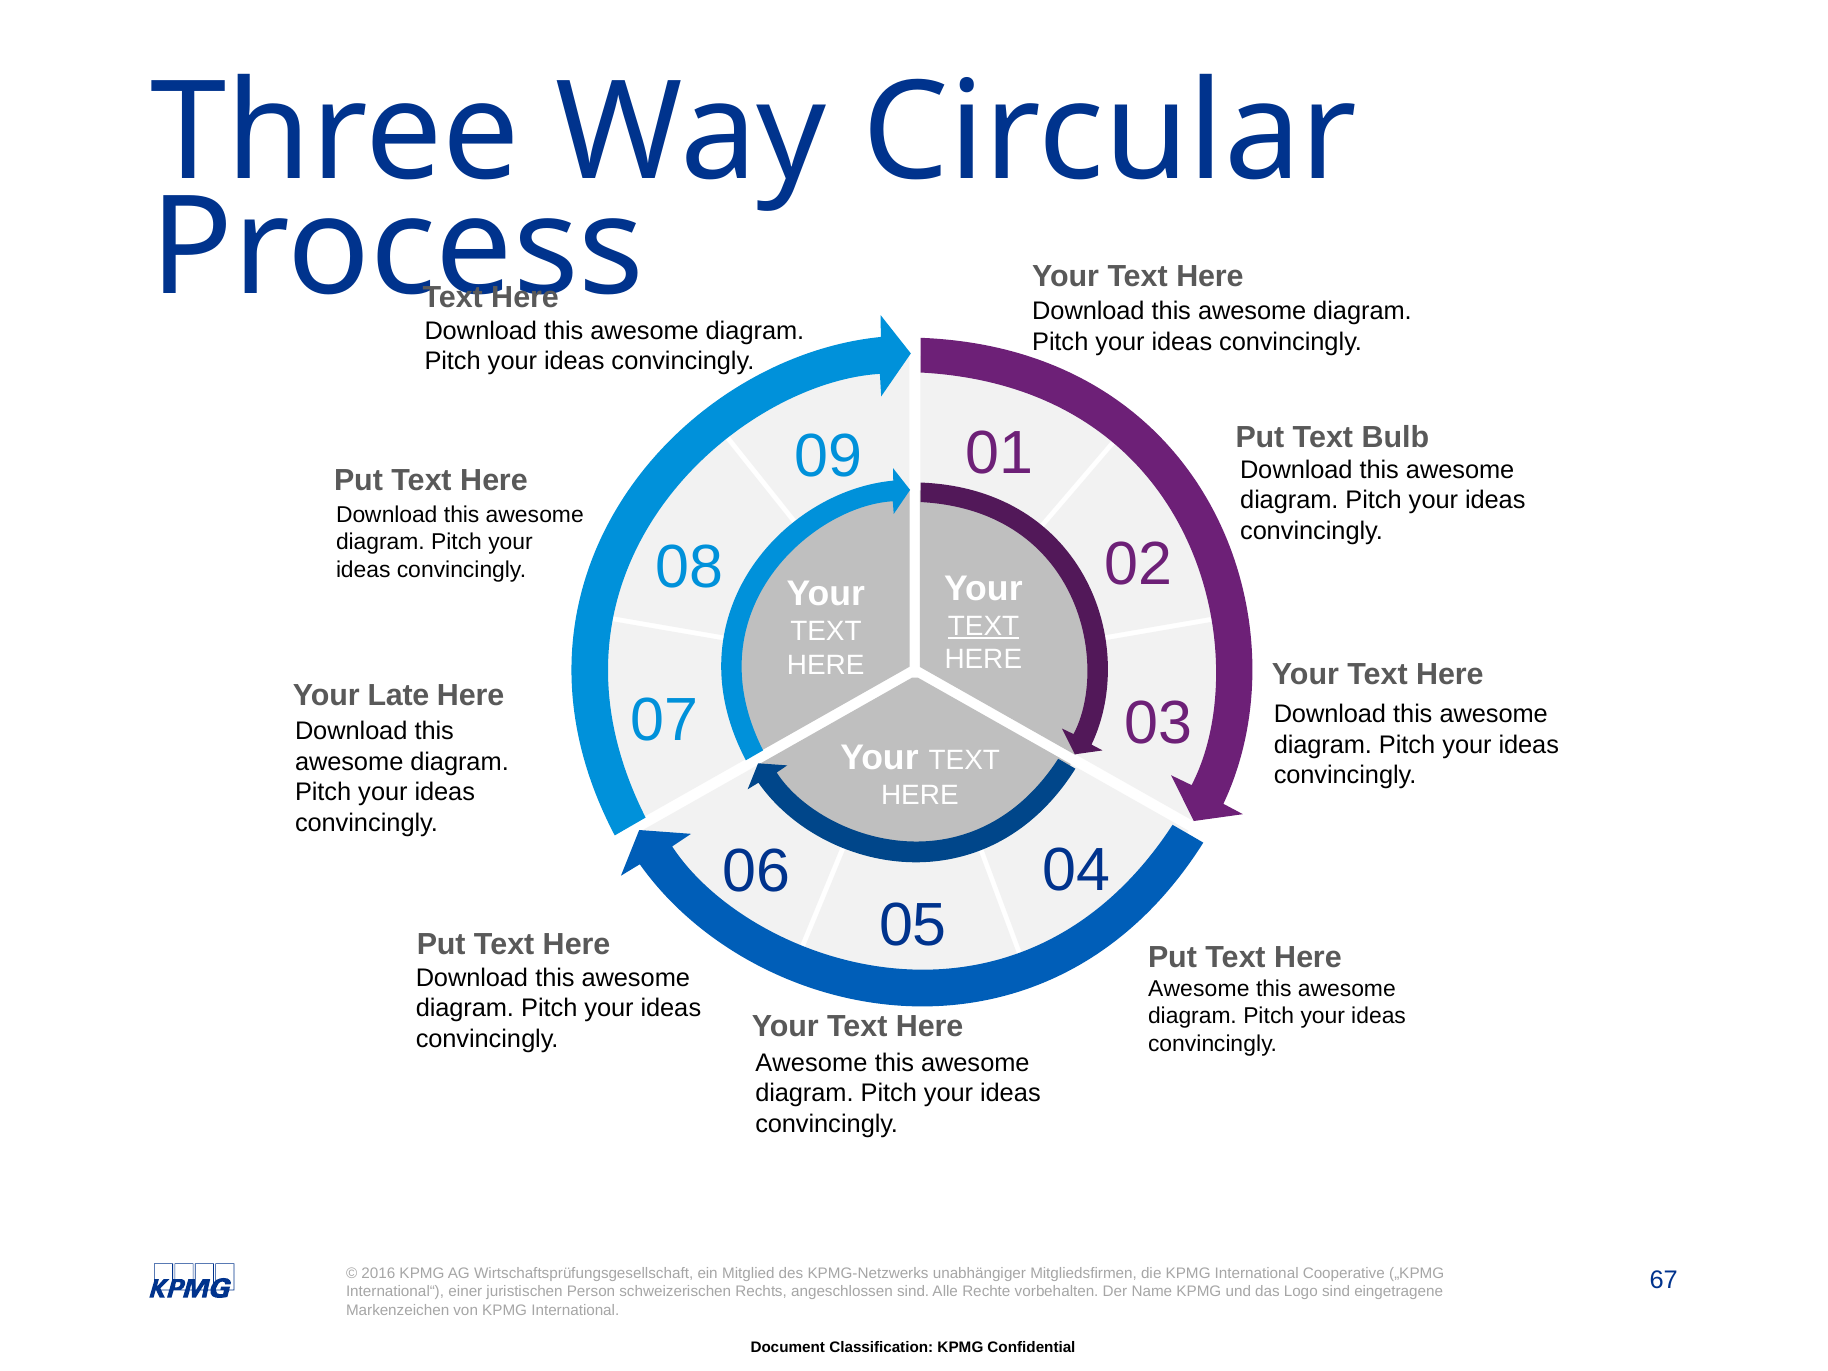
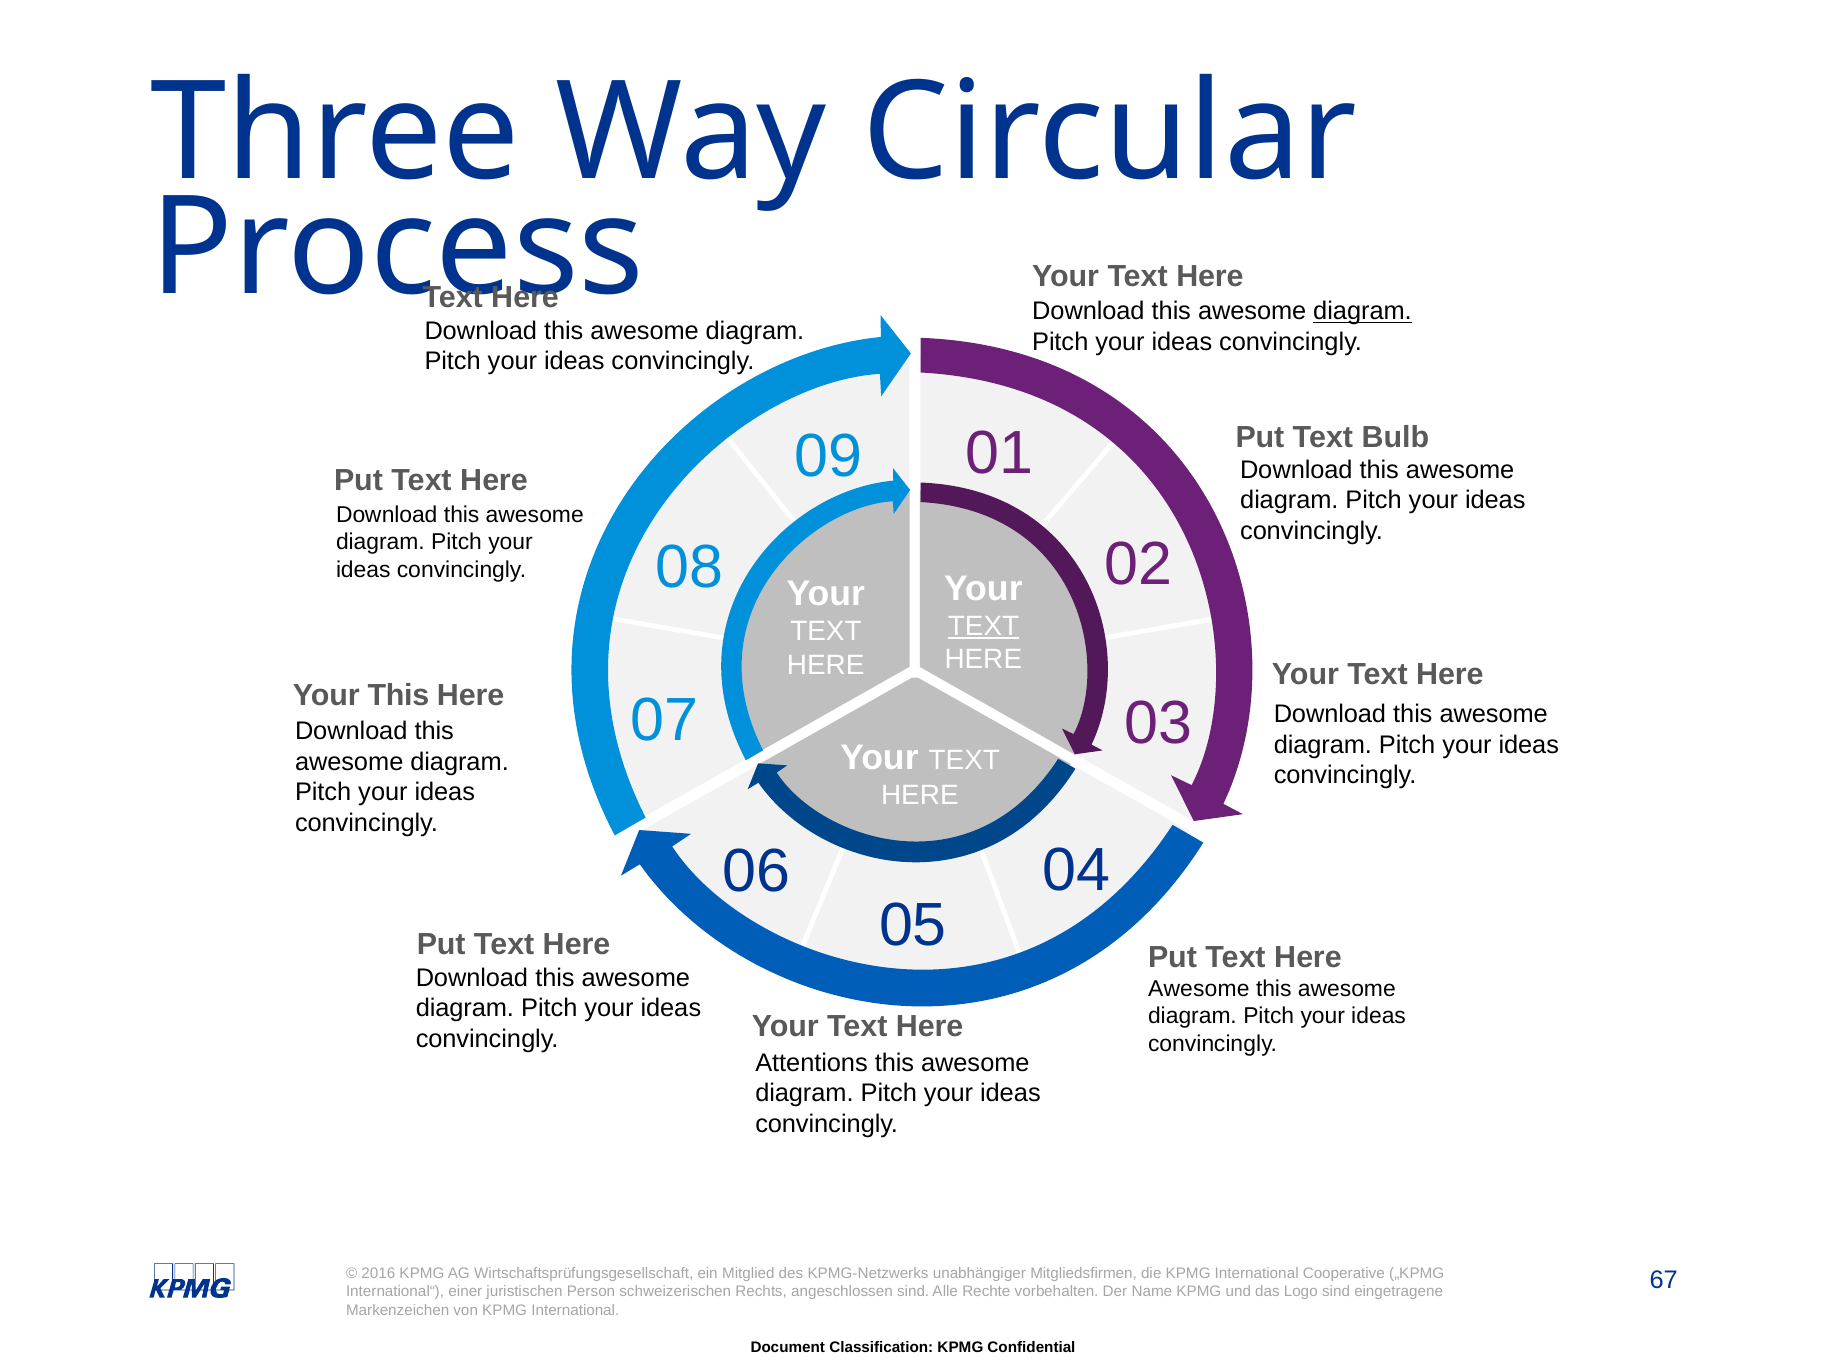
diagram at (1362, 312) underline: none -> present
Your Late: Late -> This
Awesome at (811, 1063): Awesome -> Attentions
